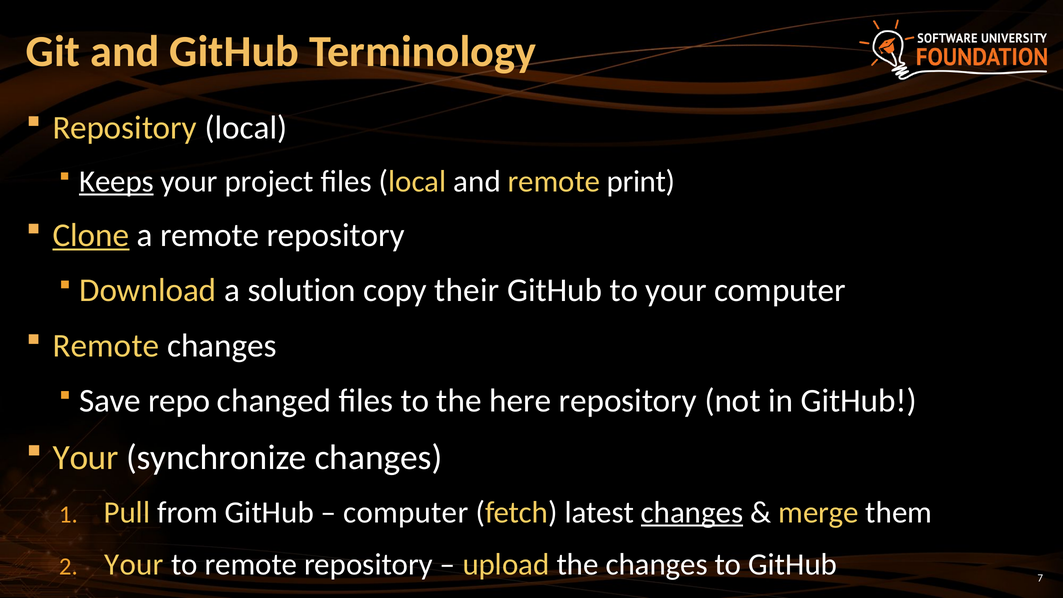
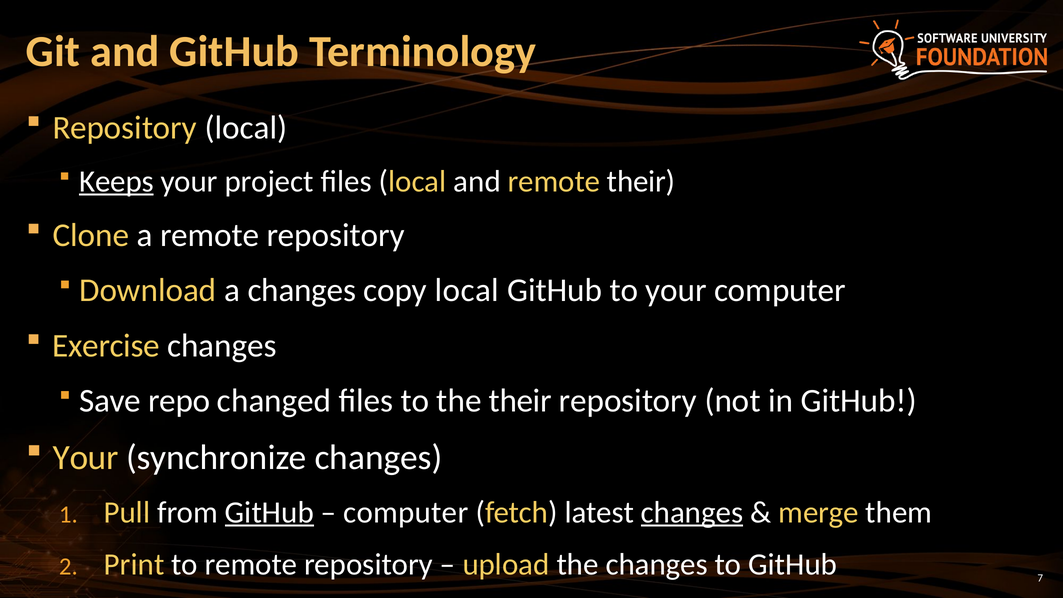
remote print: print -> their
Clone underline: present -> none
a solution: solution -> changes
copy their: their -> local
Remote at (106, 346): Remote -> Exercise
the here: here -> their
GitHub at (269, 512) underline: none -> present
Your at (134, 565): Your -> Print
